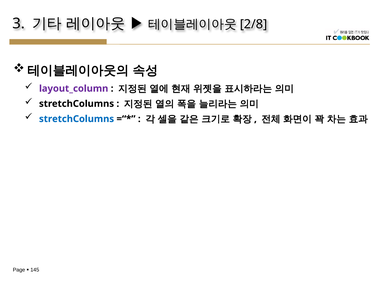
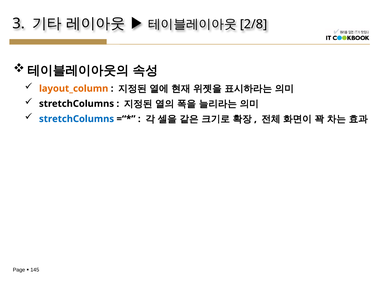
layout_column colour: purple -> orange
